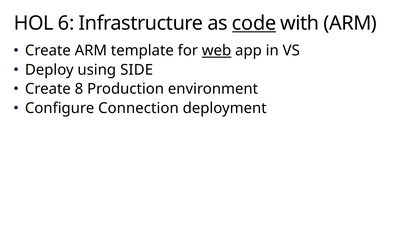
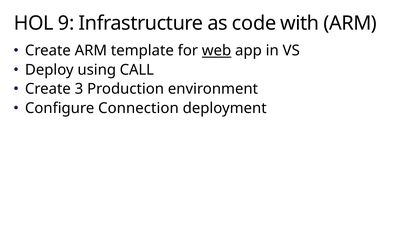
6: 6 -> 9
code underline: present -> none
SIDE: SIDE -> CALL
8: 8 -> 3
